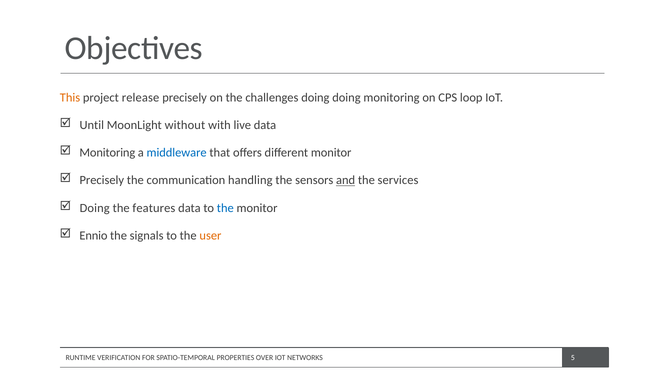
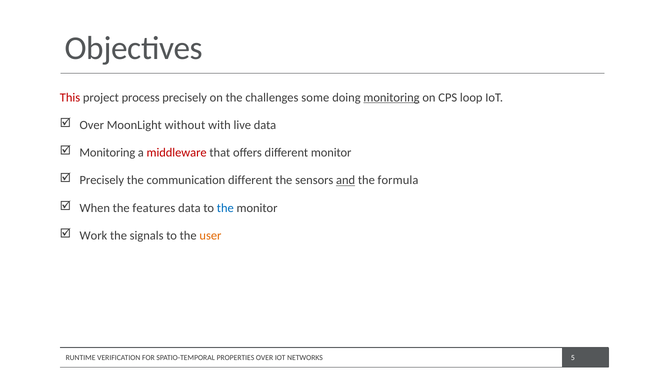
This colour: orange -> red
release: release -> process
challenges doing: doing -> some
monitoring at (392, 97) underline: none -> present
Until at (92, 125): Until -> Over
middleware colour: blue -> red
communication handling: handling -> different
services: services -> formula
Doing at (95, 208): Doing -> When
Ennio: Ennio -> Work
